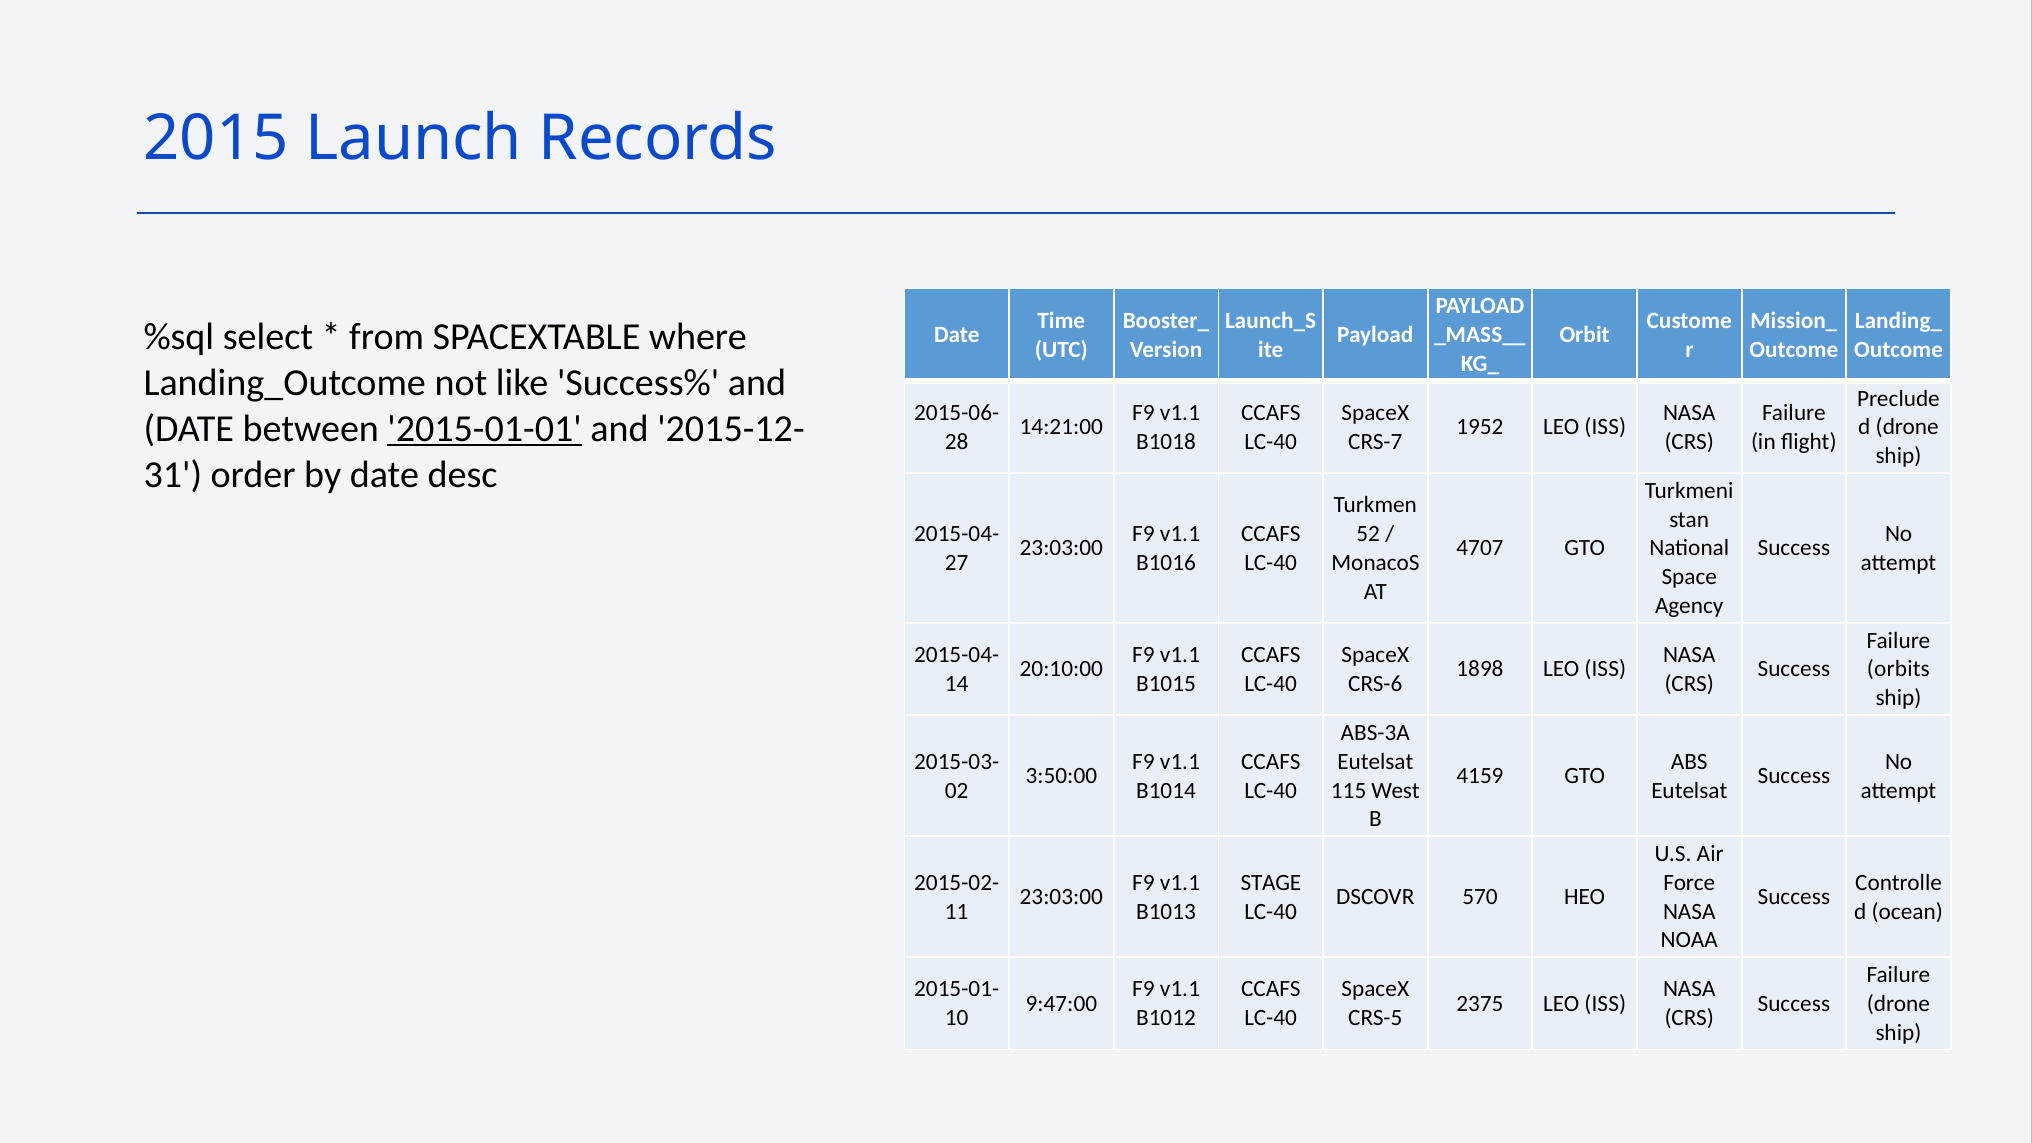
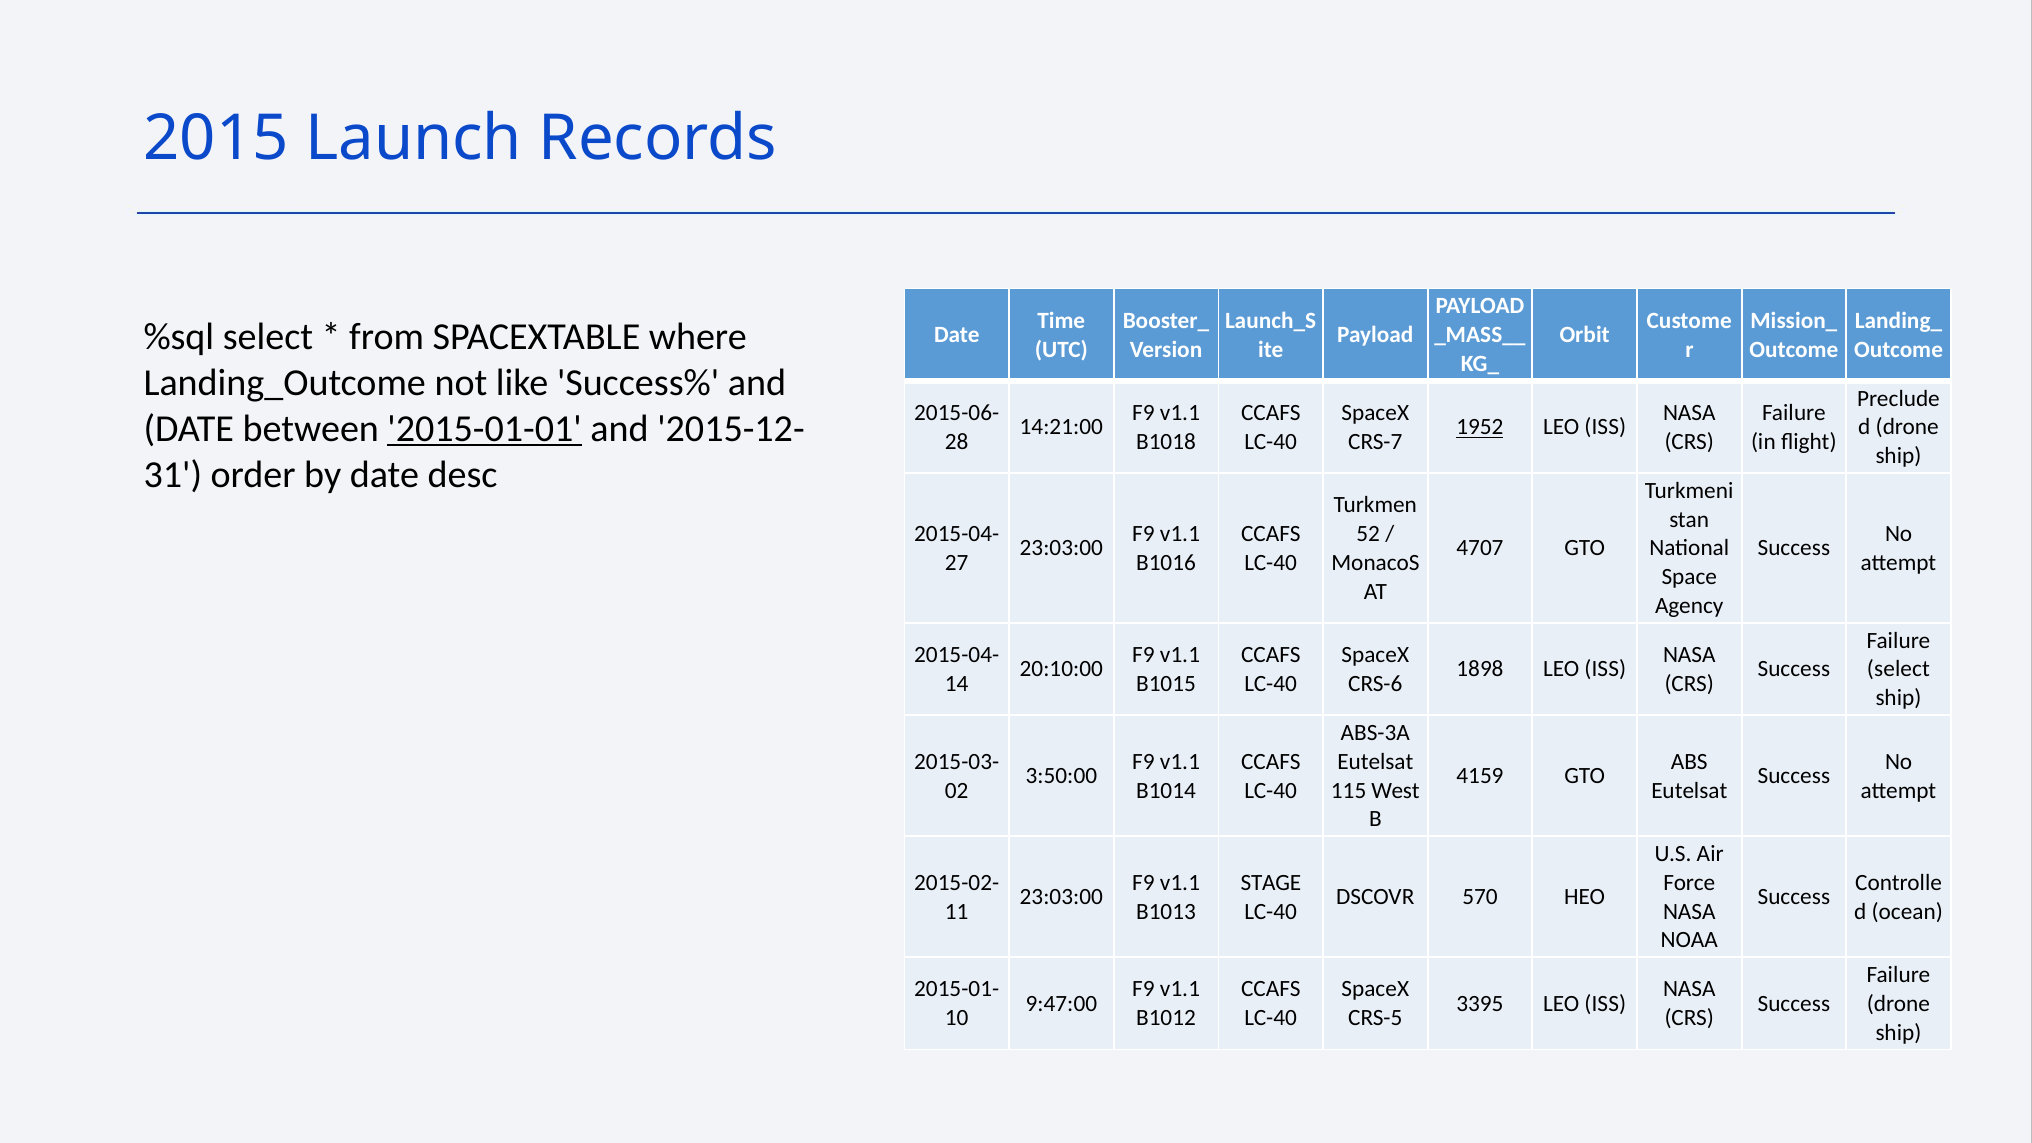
1952 underline: none -> present
orbits at (1898, 669): orbits -> select
2375: 2375 -> 3395
